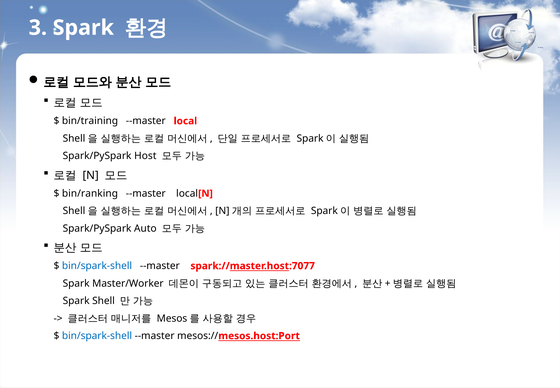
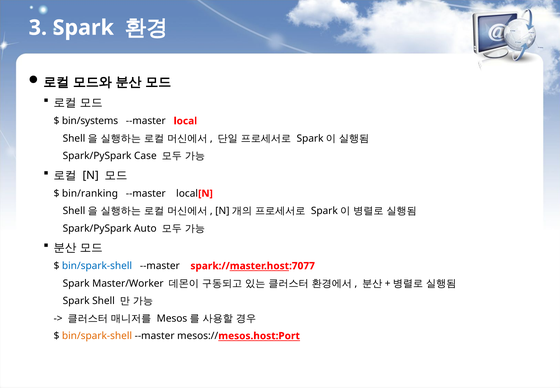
bin/training: bin/training -> bin/systems
Host: Host -> Case
bin/spark-shell at (97, 336) colour: blue -> orange
